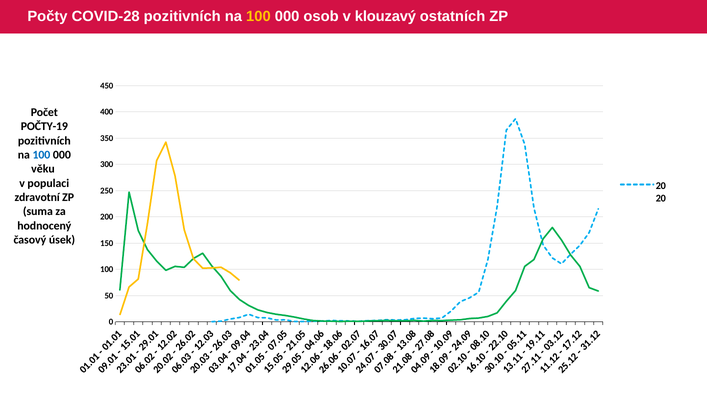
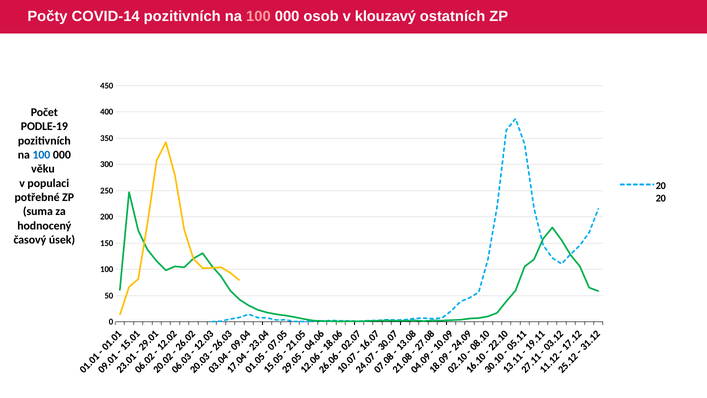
COVID-28: COVID-28 -> COVID-14
100 at (258, 17) colour: yellow -> pink
POČTY-19: POČTY-19 -> PODLE-19
zdravotní: zdravotní -> potřebné
